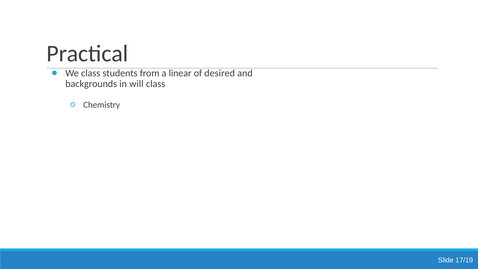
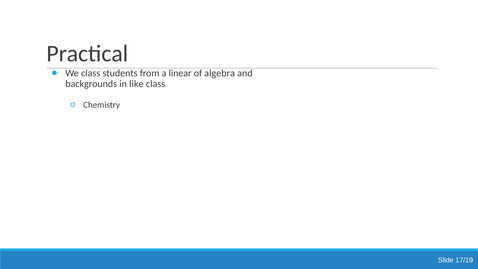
desired: desired -> algebra
will: will -> like
